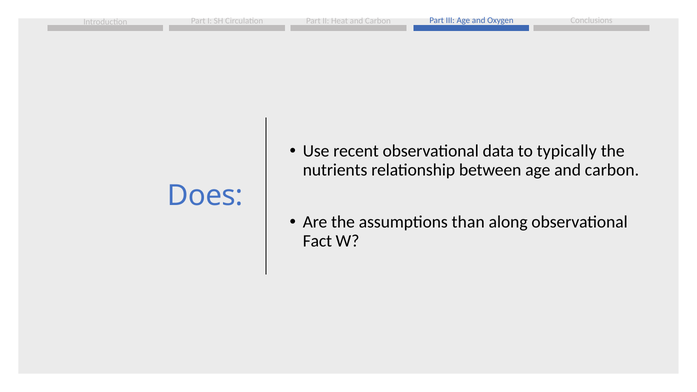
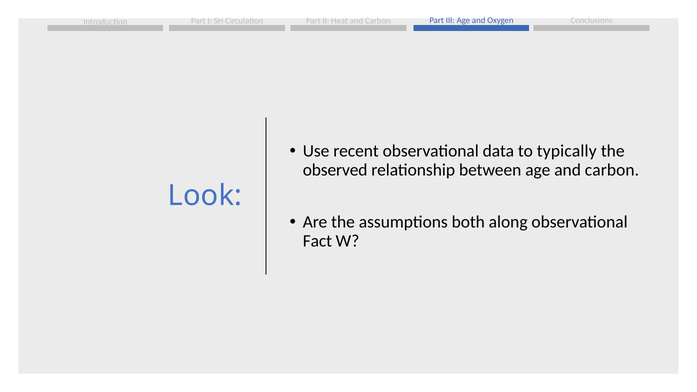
nutrients: nutrients -> observed
Does: Does -> Look
than: than -> both
